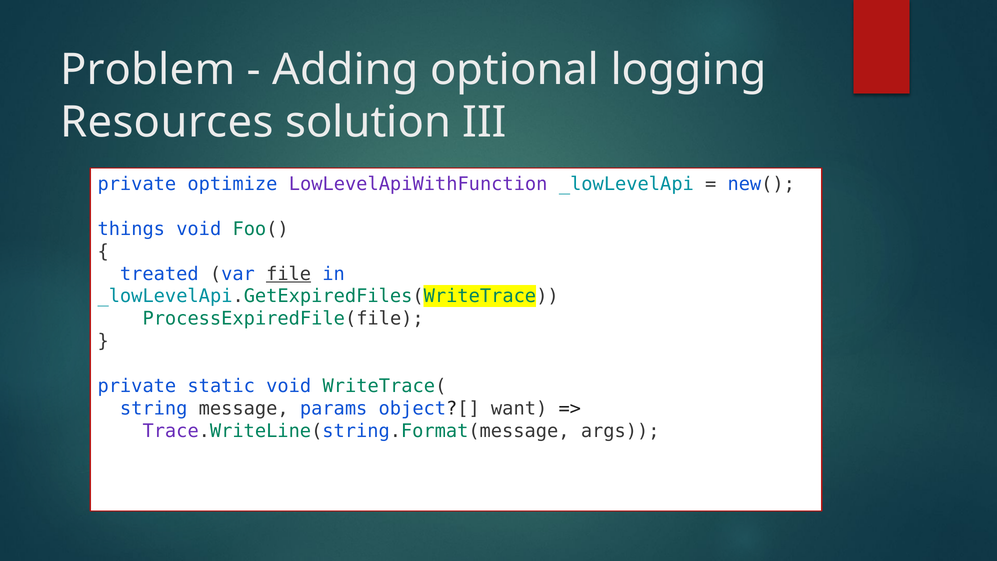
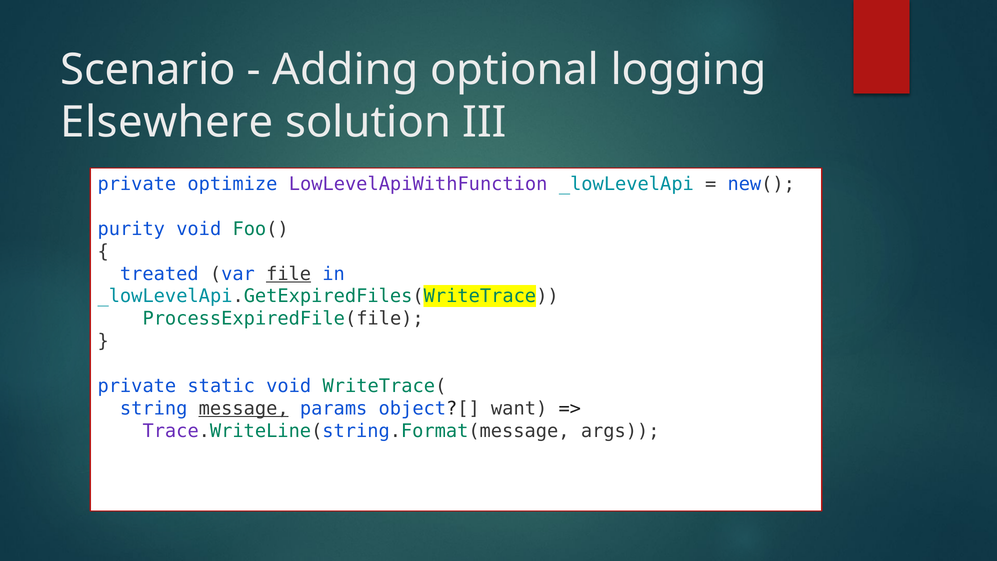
Problem: Problem -> Scenario
Resources: Resources -> Elsewhere
things: things -> purity
message underline: none -> present
